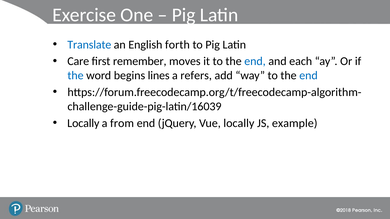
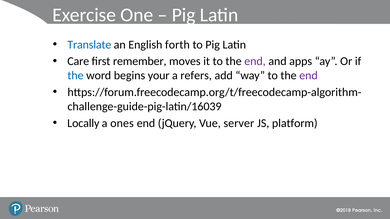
end at (255, 61) colour: blue -> purple
each: each -> apps
lines: lines -> your
end at (308, 76) colour: blue -> purple
from: from -> ones
Vue locally: locally -> server
example: example -> platform
